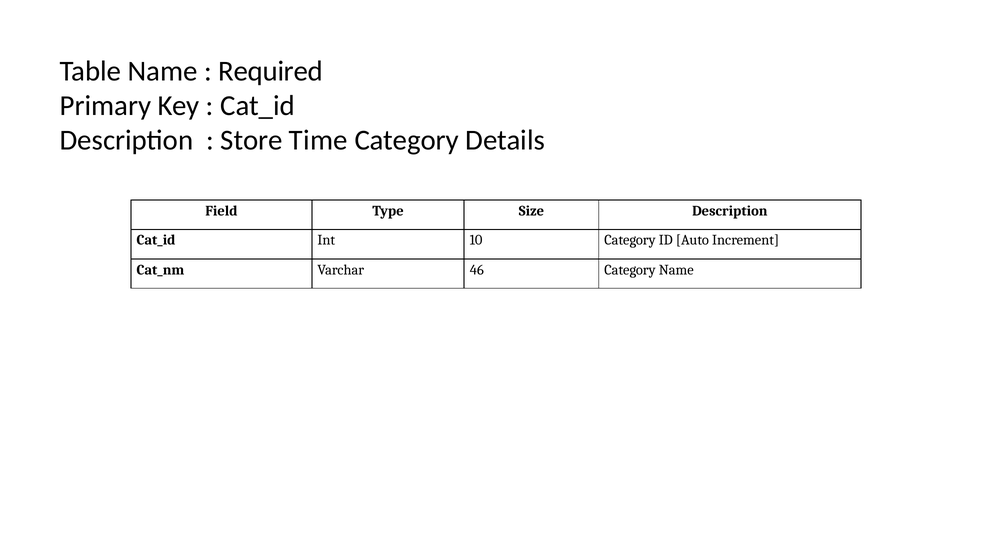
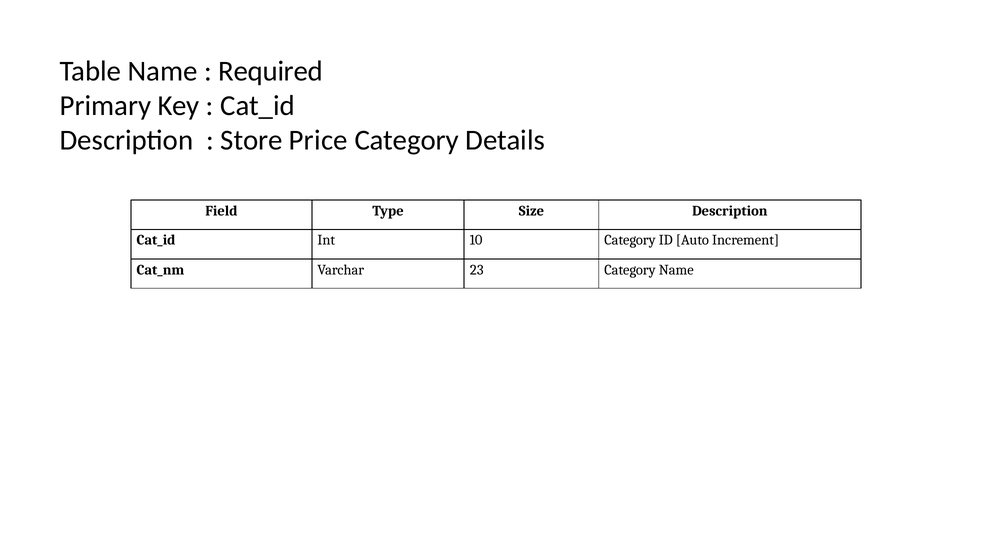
Time: Time -> Price
46: 46 -> 23
